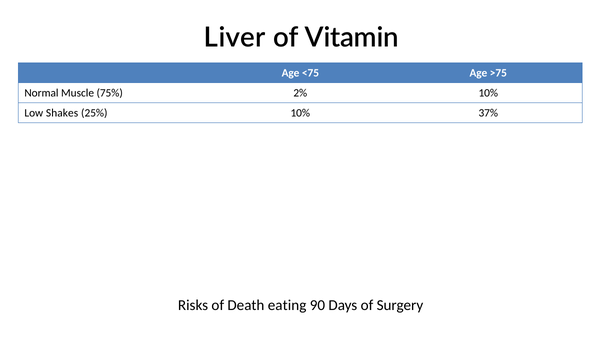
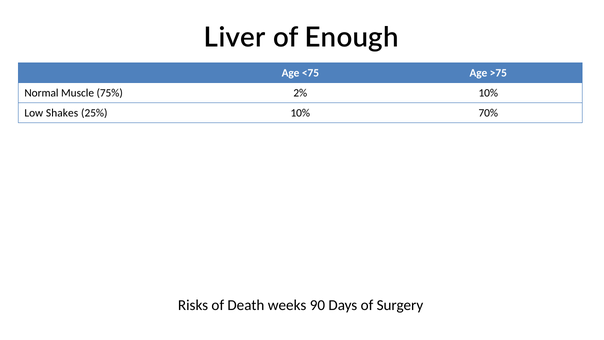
Vitamin: Vitamin -> Enough
37%: 37% -> 70%
eating: eating -> weeks
